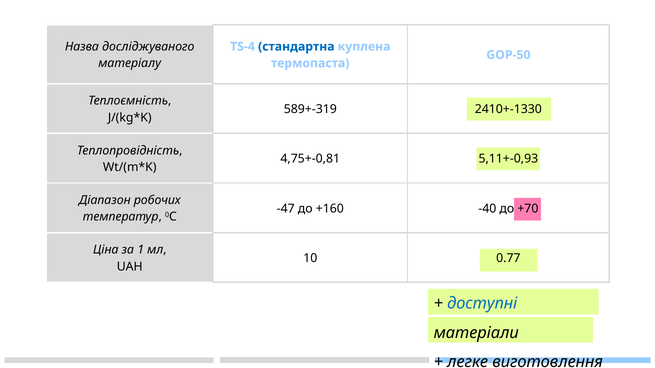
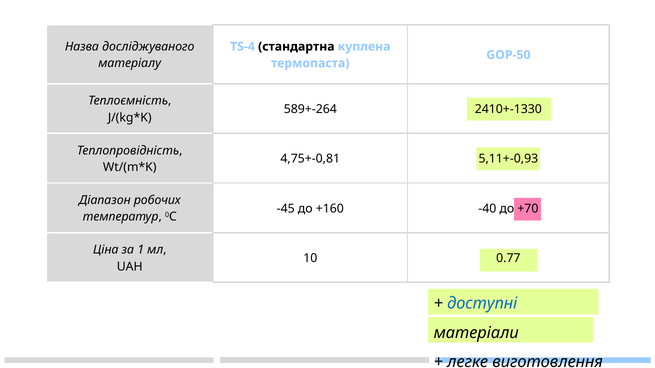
стандартна colour: blue -> black
589+-319: 589+-319 -> 589+-264
-47: -47 -> -45
